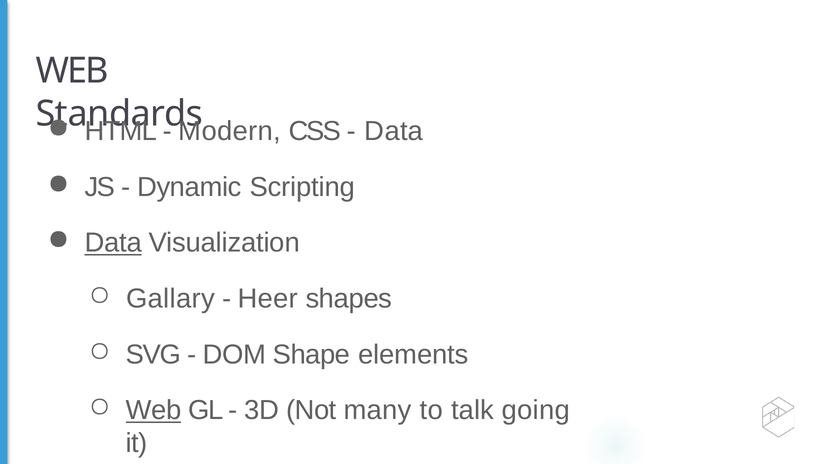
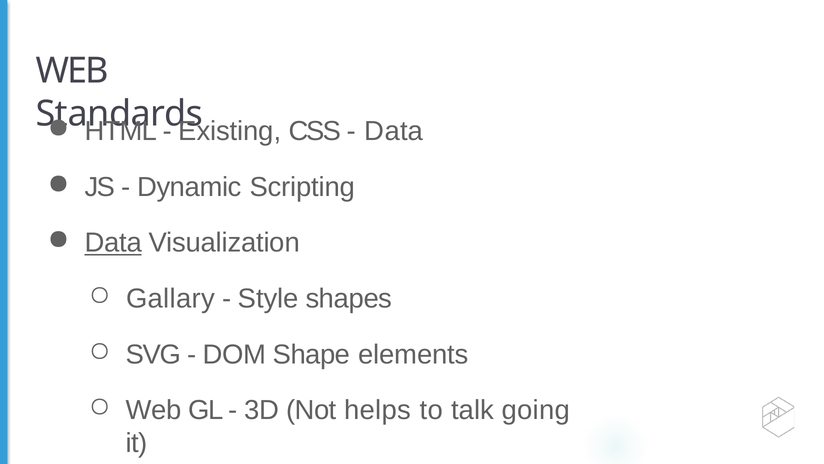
Modern: Modern -> Existing
Heer: Heer -> Style
Web at (154, 410) underline: present -> none
many: many -> helps
